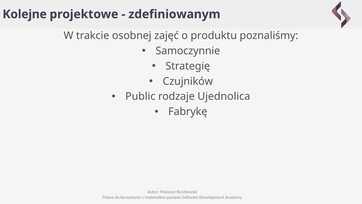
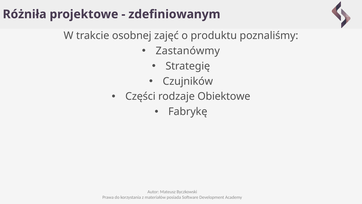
Kolejne: Kolejne -> Różniła
Samoczynnie: Samoczynnie -> Zastanówmy
Public: Public -> Części
Ujednolica: Ujednolica -> Obiektowe
